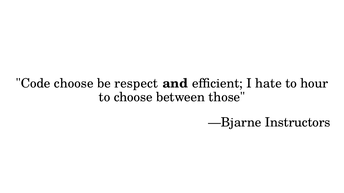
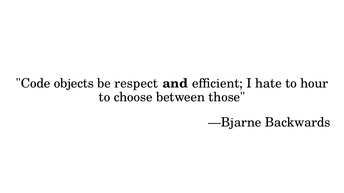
Code choose: choose -> objects
Instructors: Instructors -> Backwards
